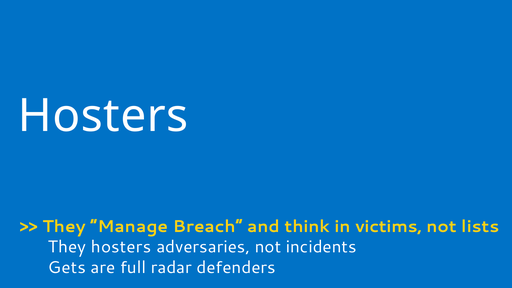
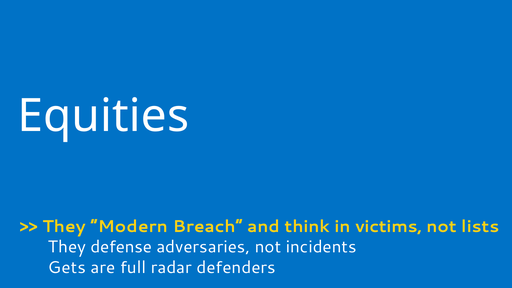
Hosters at (103, 116): Hosters -> Equities
Manage: Manage -> Modern
They hosters: hosters -> defense
